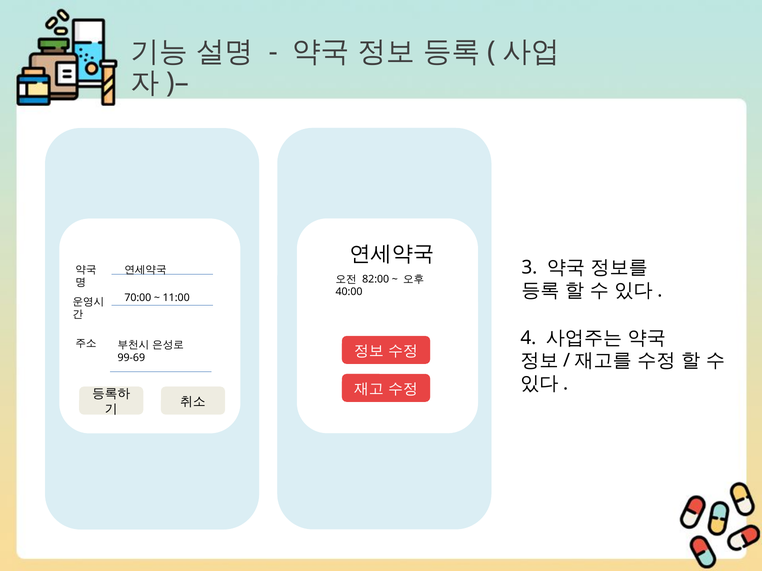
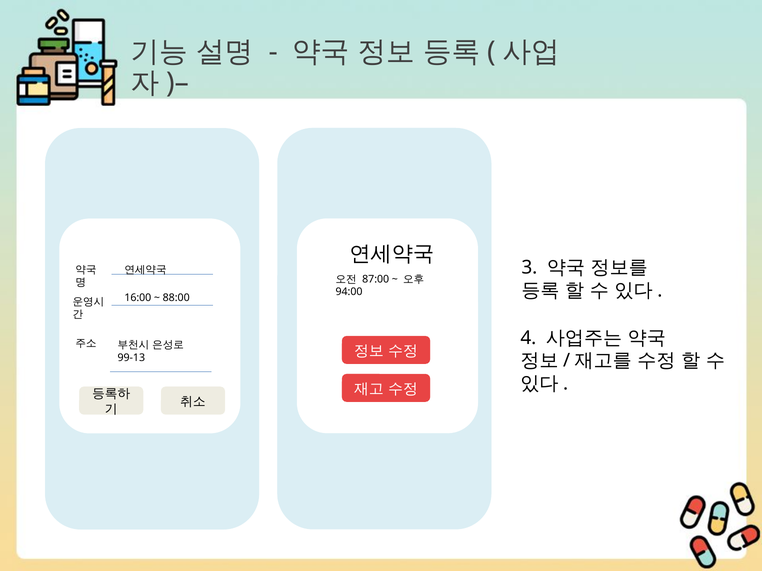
82:00: 82:00 -> 87:00
40:00: 40:00 -> 94:00
70:00: 70:00 -> 16:00
11:00: 11:00 -> 88:00
99-69: 99-69 -> 99-13
